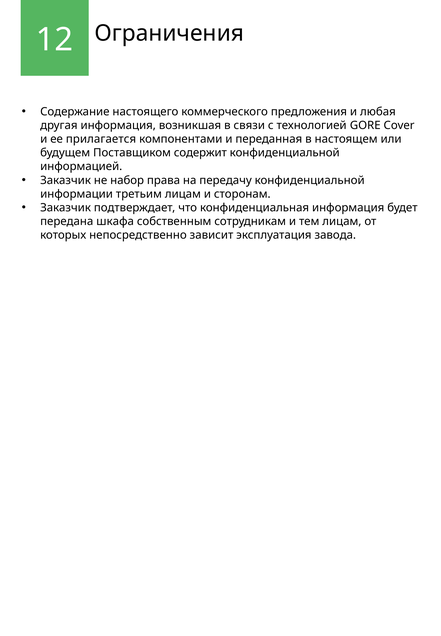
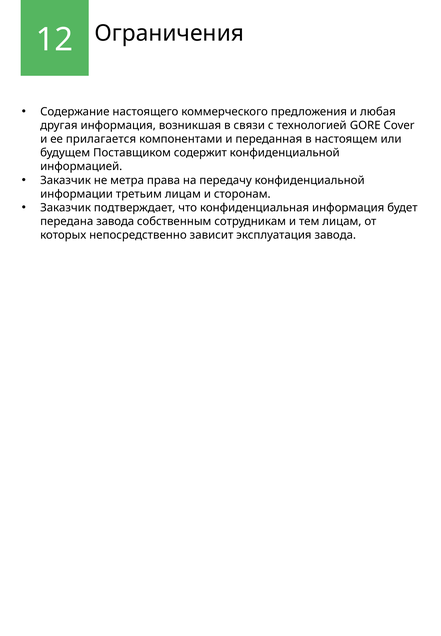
набор: набор -> метра
передана шкафа: шкафа -> завода
